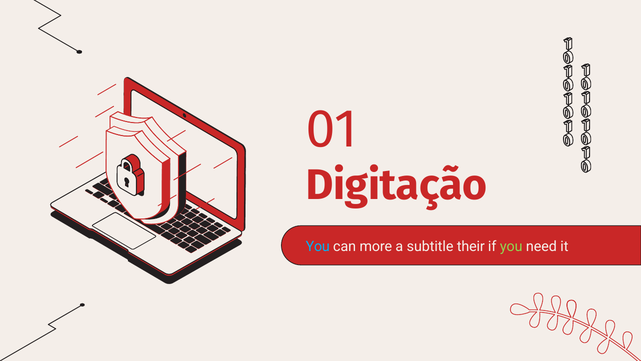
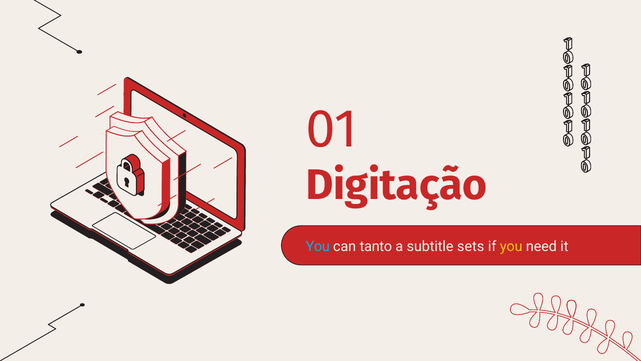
more: more -> tanto
their: their -> sets
you at (511, 246) colour: light green -> yellow
